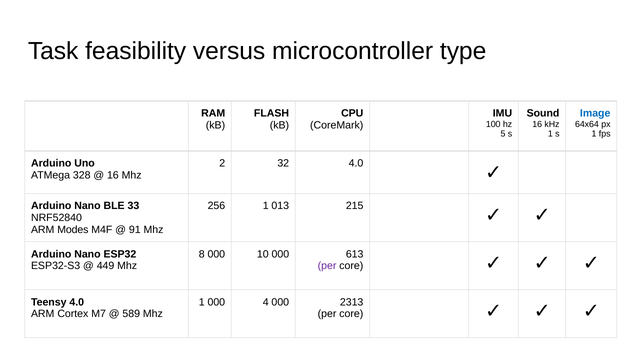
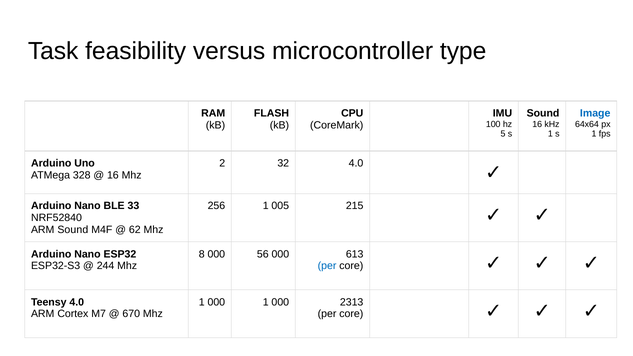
013: 013 -> 005
ARM Modes: Modes -> Sound
91: 91 -> 62
10: 10 -> 56
449: 449 -> 244
per at (327, 266) colour: purple -> blue
000 4: 4 -> 1
589: 589 -> 670
